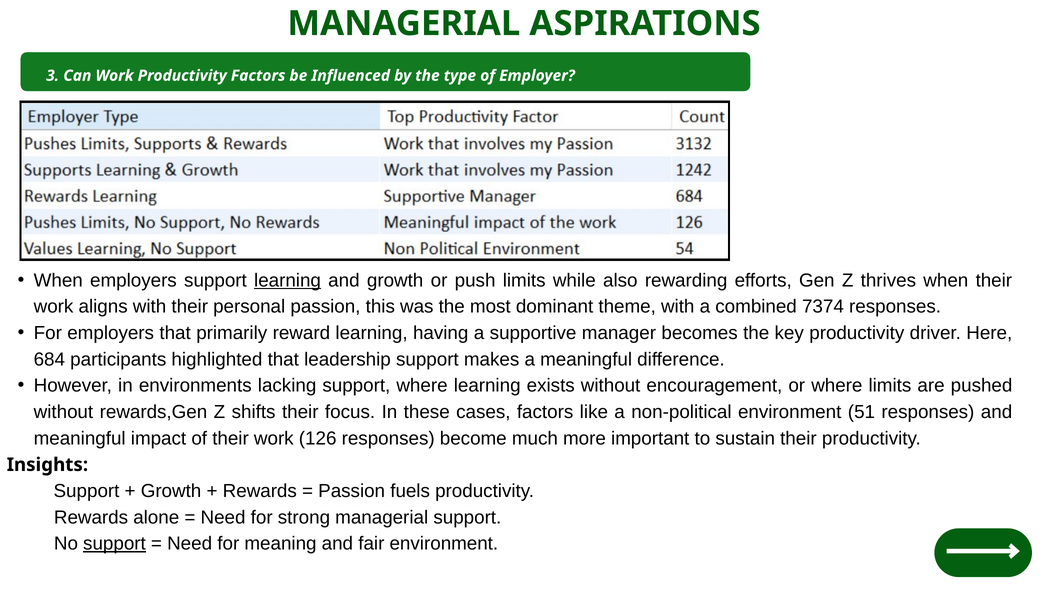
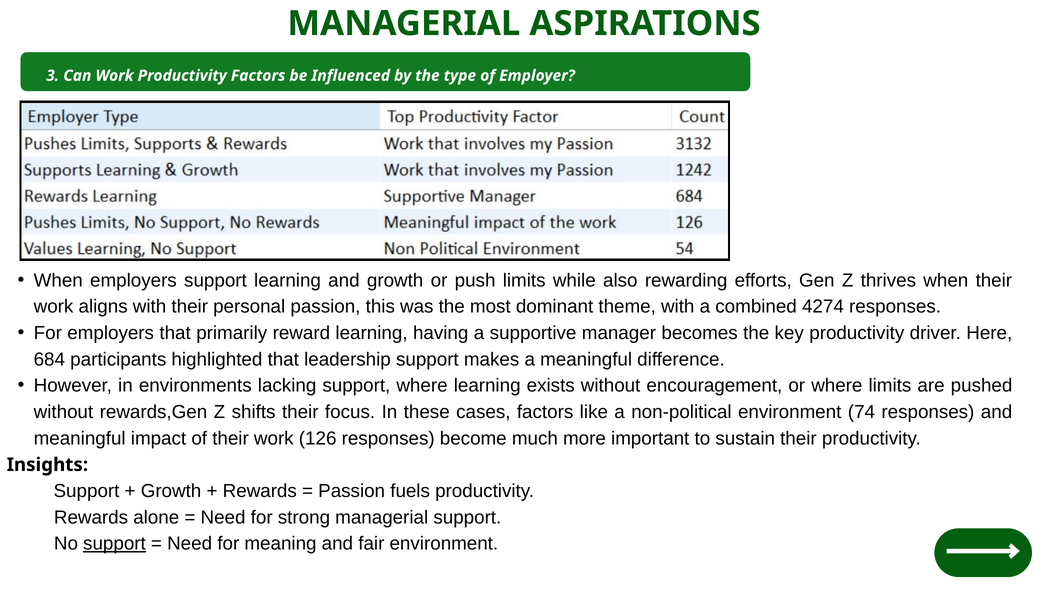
learning at (288, 280) underline: present -> none
7374: 7374 -> 4274
51: 51 -> 74
